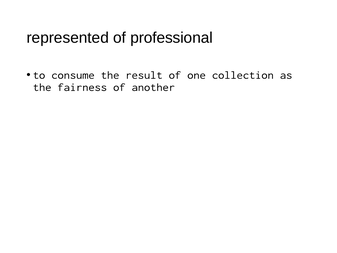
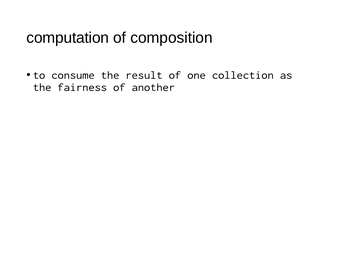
represented: represented -> computation
professional: professional -> composition
